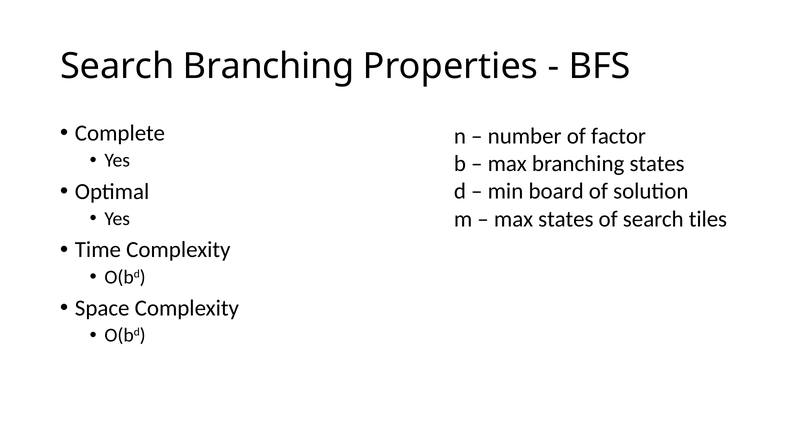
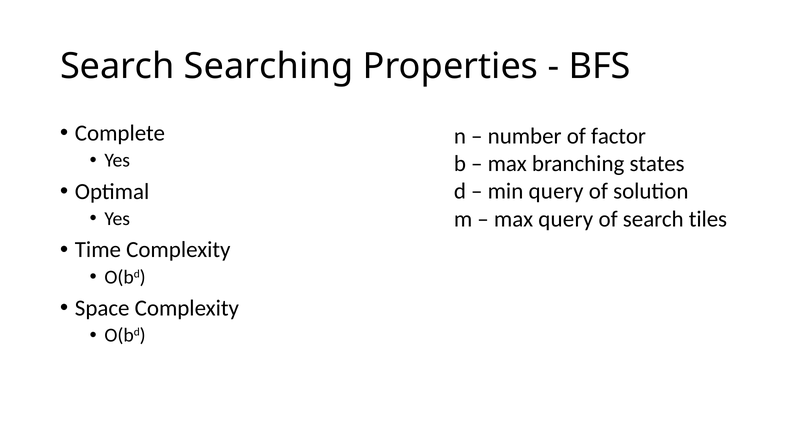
Search Branching: Branching -> Searching
min board: board -> query
max states: states -> query
